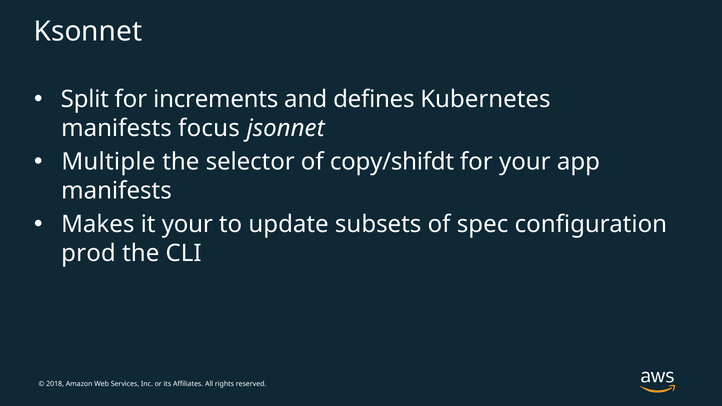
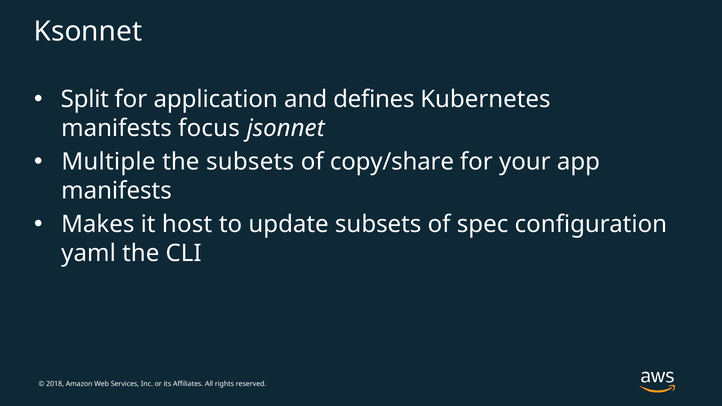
increments: increments -> application
the selector: selector -> subsets
copy/shifdt: copy/shifdt -> copy/share
it your: your -> host
prod: prod -> yaml
